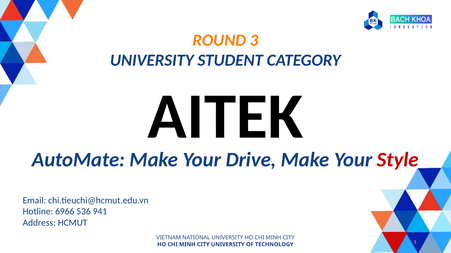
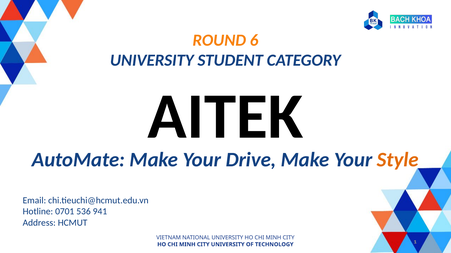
3: 3 -> 6
Style colour: red -> orange
6966: 6966 -> 0701
